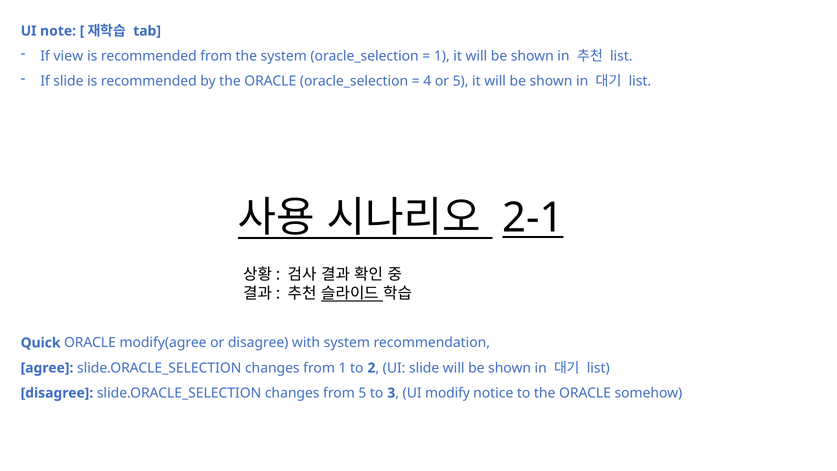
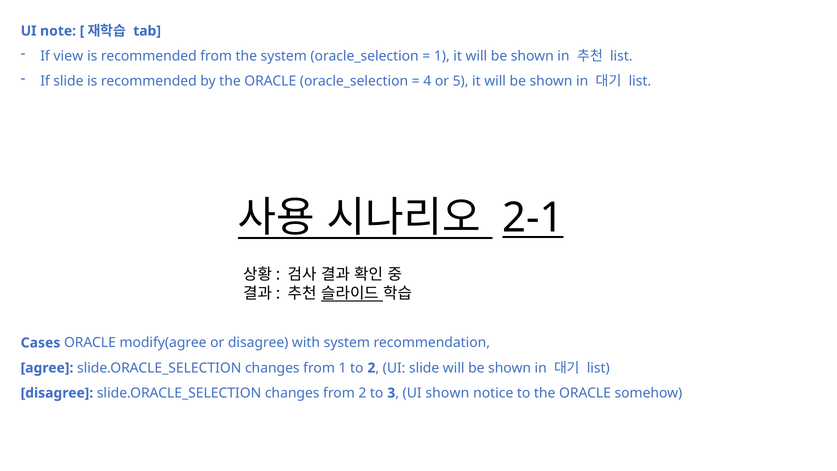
Quick: Quick -> Cases
from 5: 5 -> 2
UI modify: modify -> shown
